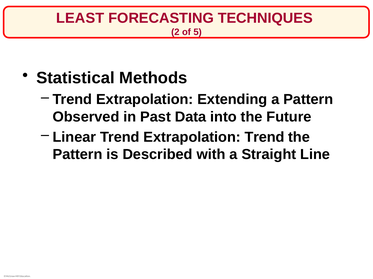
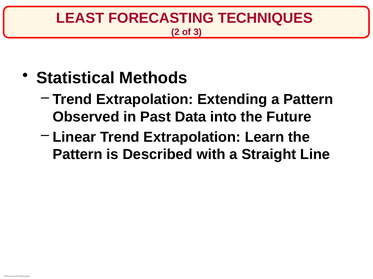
5: 5 -> 3
Extrapolation Trend: Trend -> Learn
